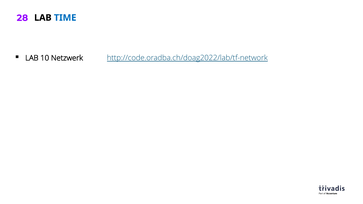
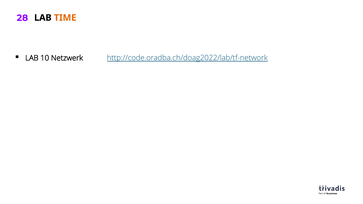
TIME colour: blue -> orange
